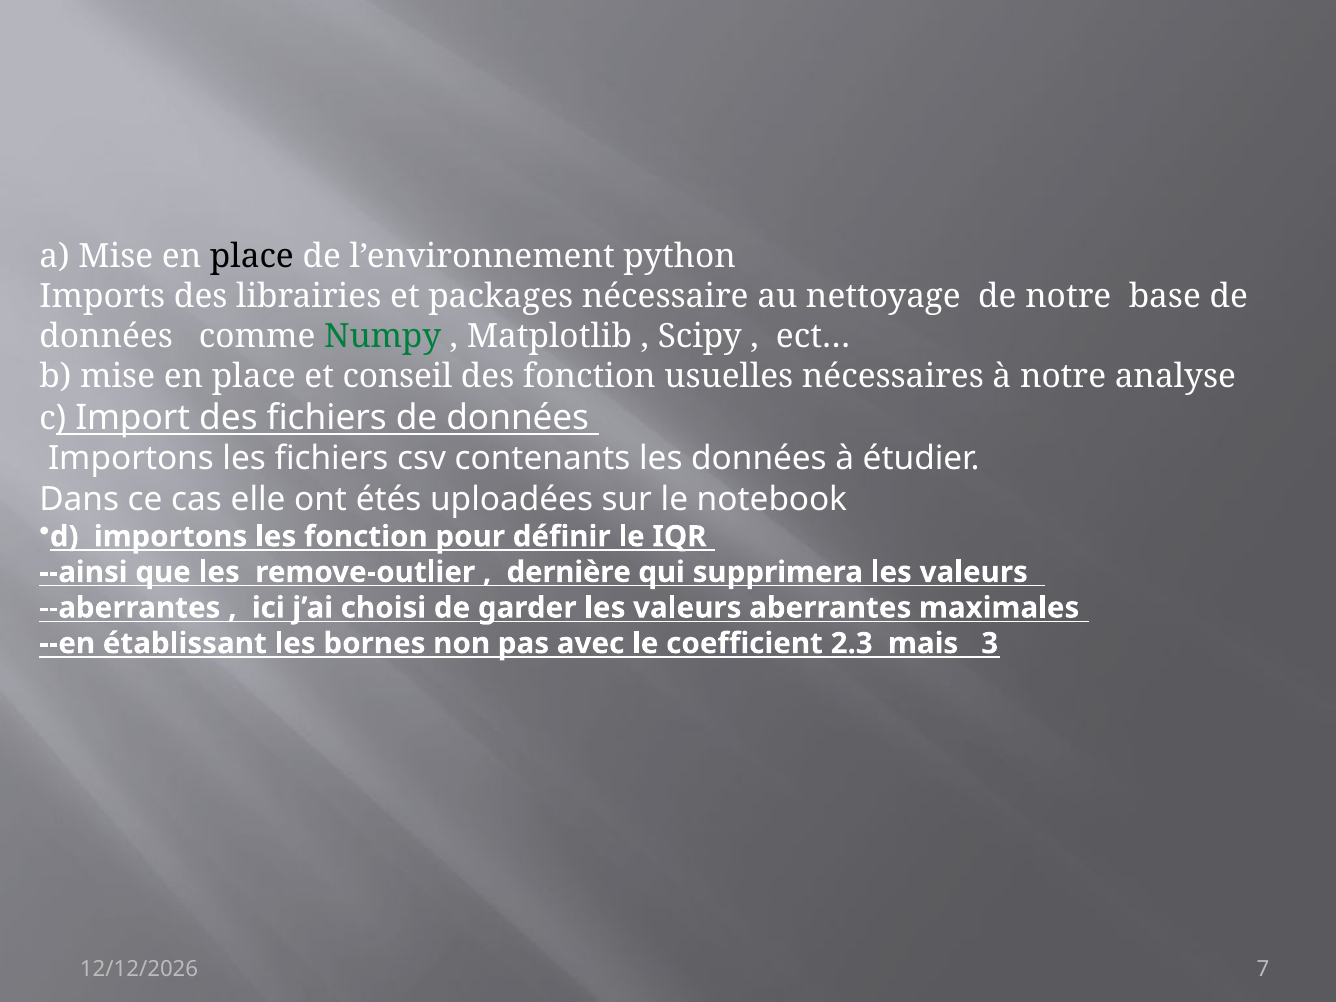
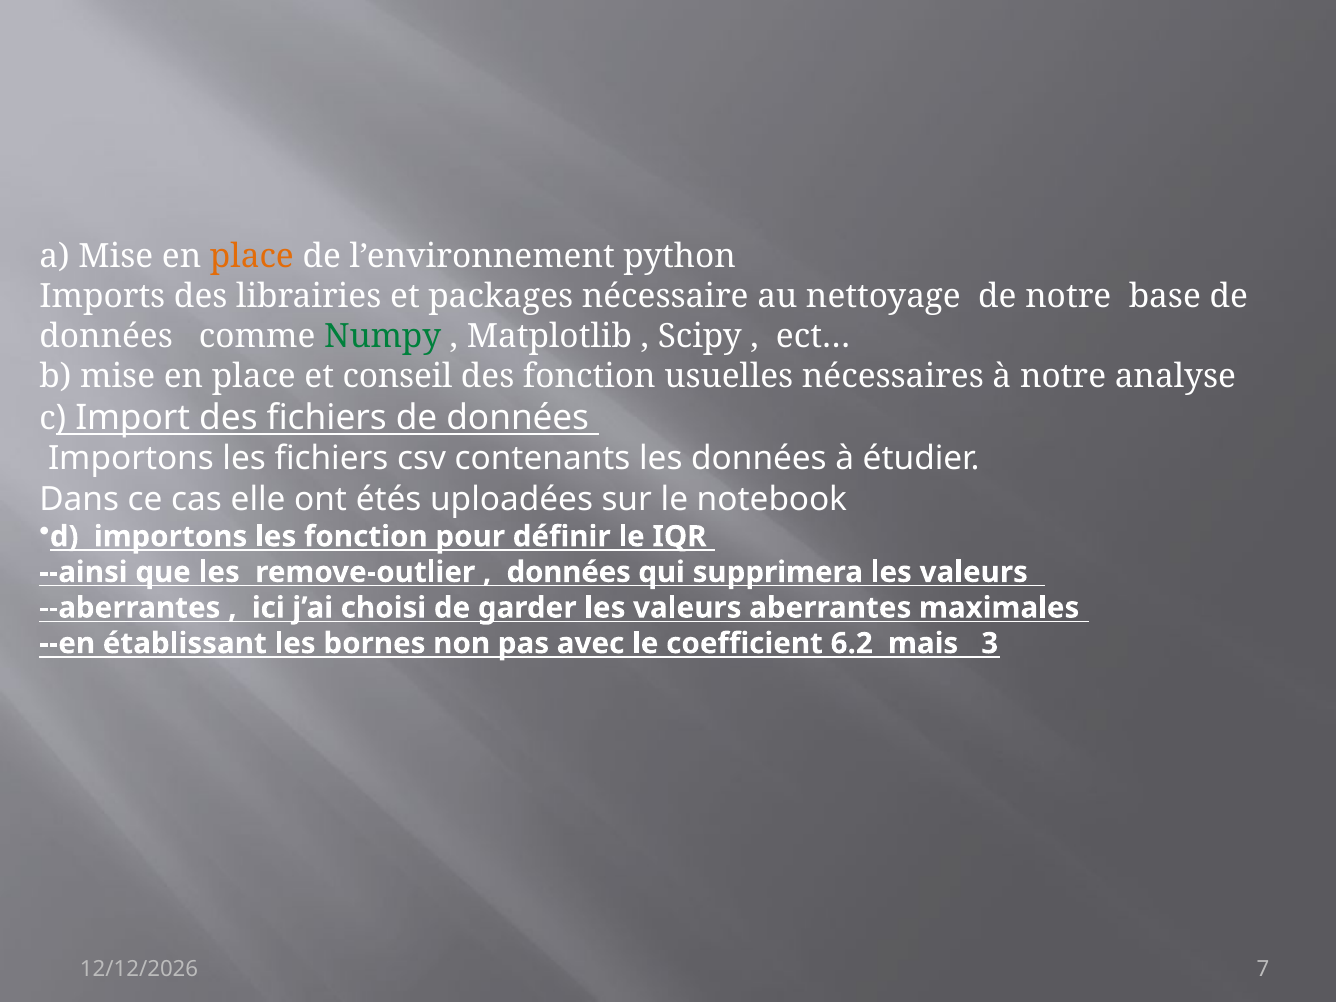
place at (252, 256) colour: black -> orange
dernière at (569, 572): dernière -> données
2.3: 2.3 -> 6.2
